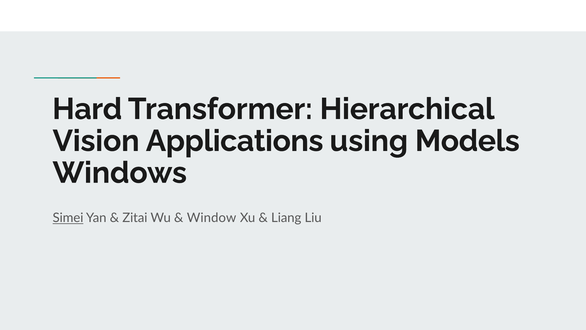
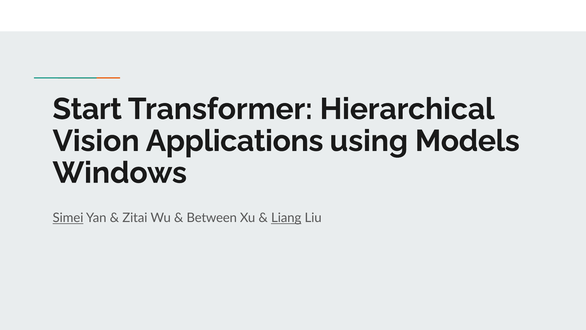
Hard: Hard -> Start
Window: Window -> Between
Liang underline: none -> present
